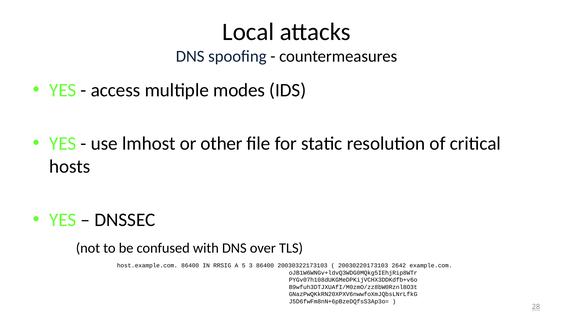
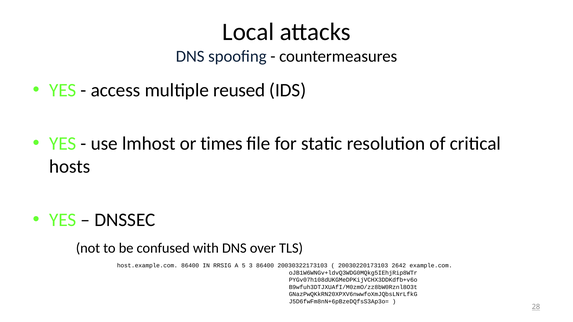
modes: modes -> reused
other: other -> times
